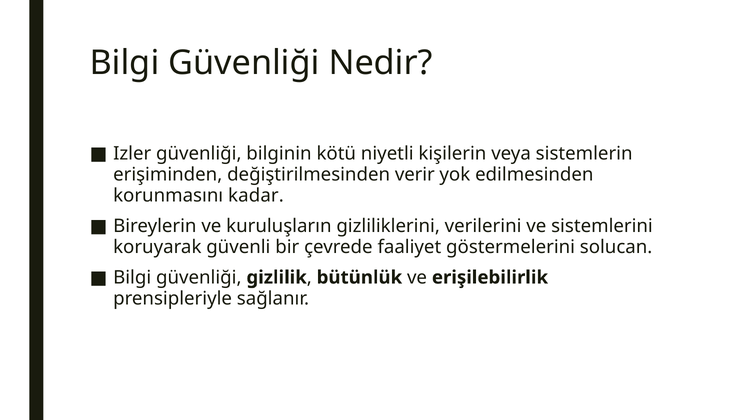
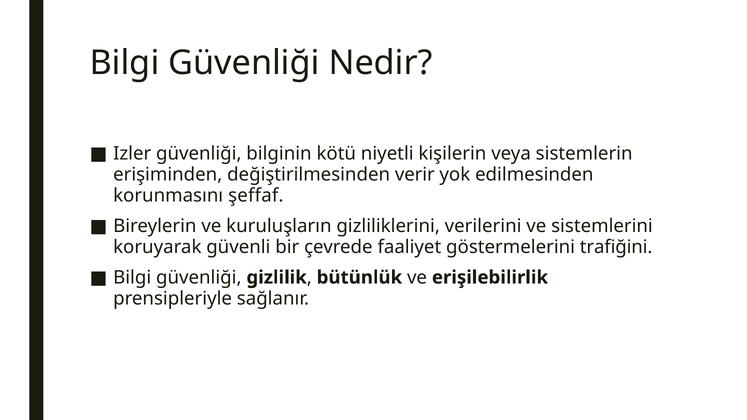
kadar: kadar -> şeffaf
solucan: solucan -> trafiğini
